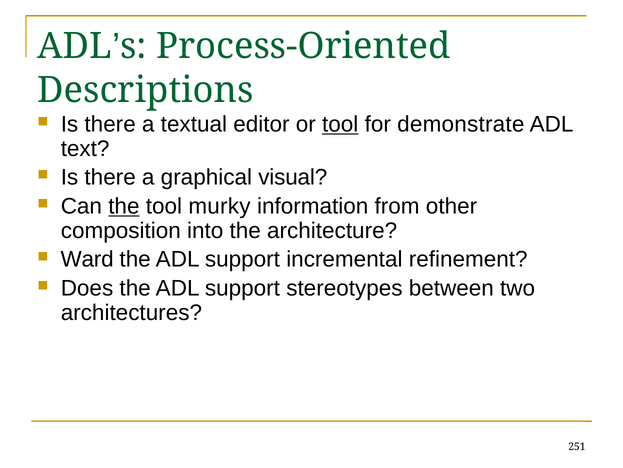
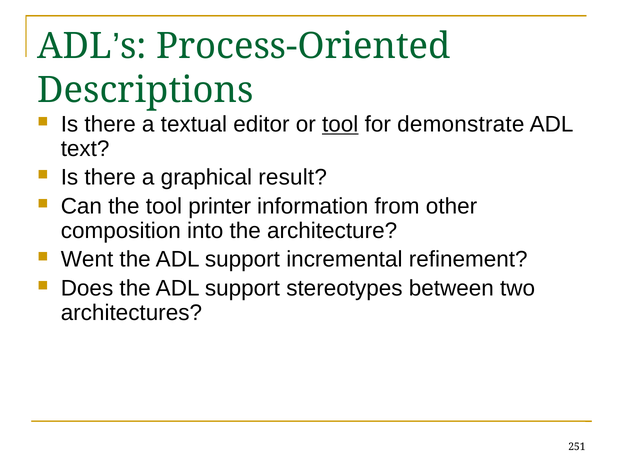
visual: visual -> result
the at (124, 206) underline: present -> none
murky: murky -> printer
Ward: Ward -> Went
